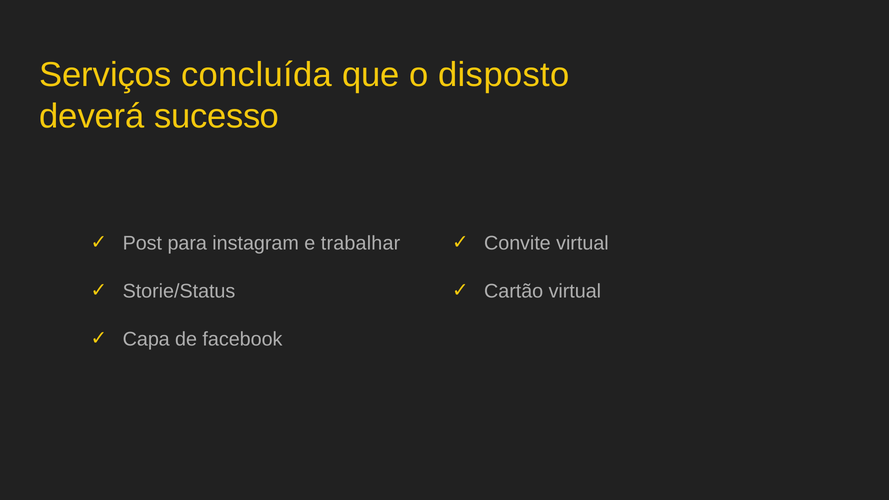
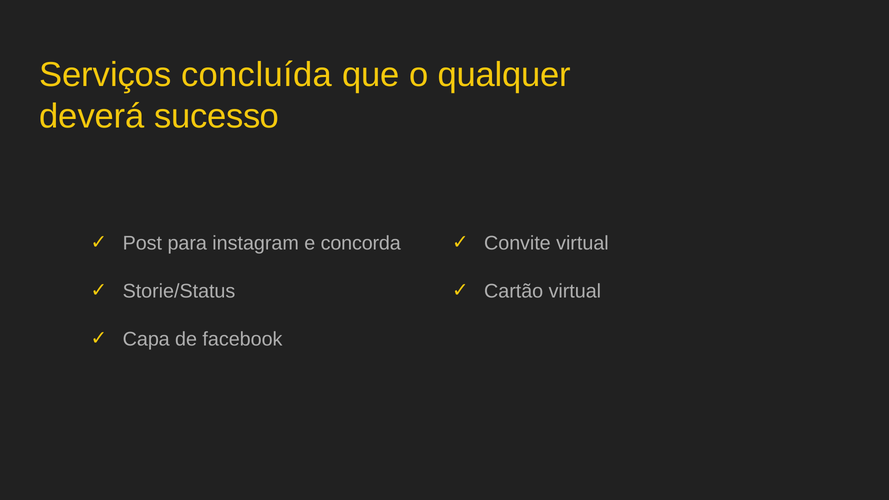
disposto: disposto -> qualquer
trabalhar: trabalhar -> concorda
